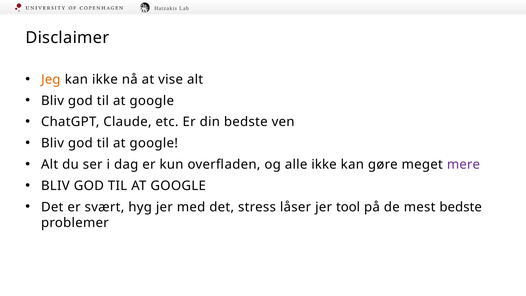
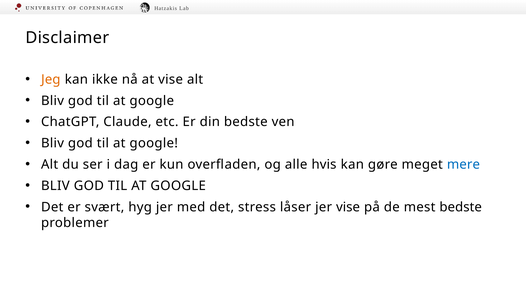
alle ikke: ikke -> hvis
mere colour: purple -> blue
jer tool: tool -> vise
